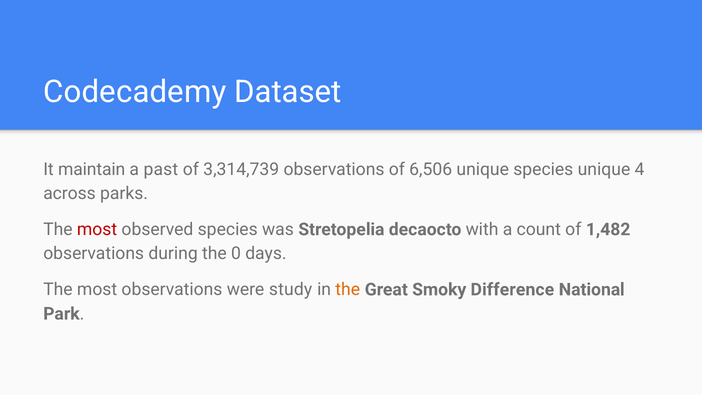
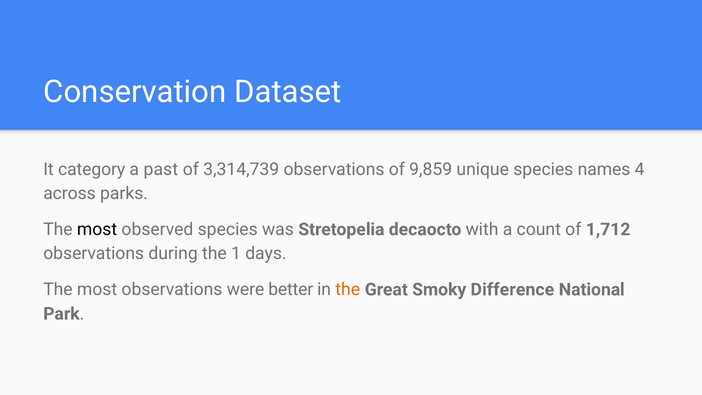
Codecademy: Codecademy -> Conservation
maintain: maintain -> category
6,506: 6,506 -> 9,859
species unique: unique -> names
most at (97, 229) colour: red -> black
1,482: 1,482 -> 1,712
0: 0 -> 1
study: study -> better
